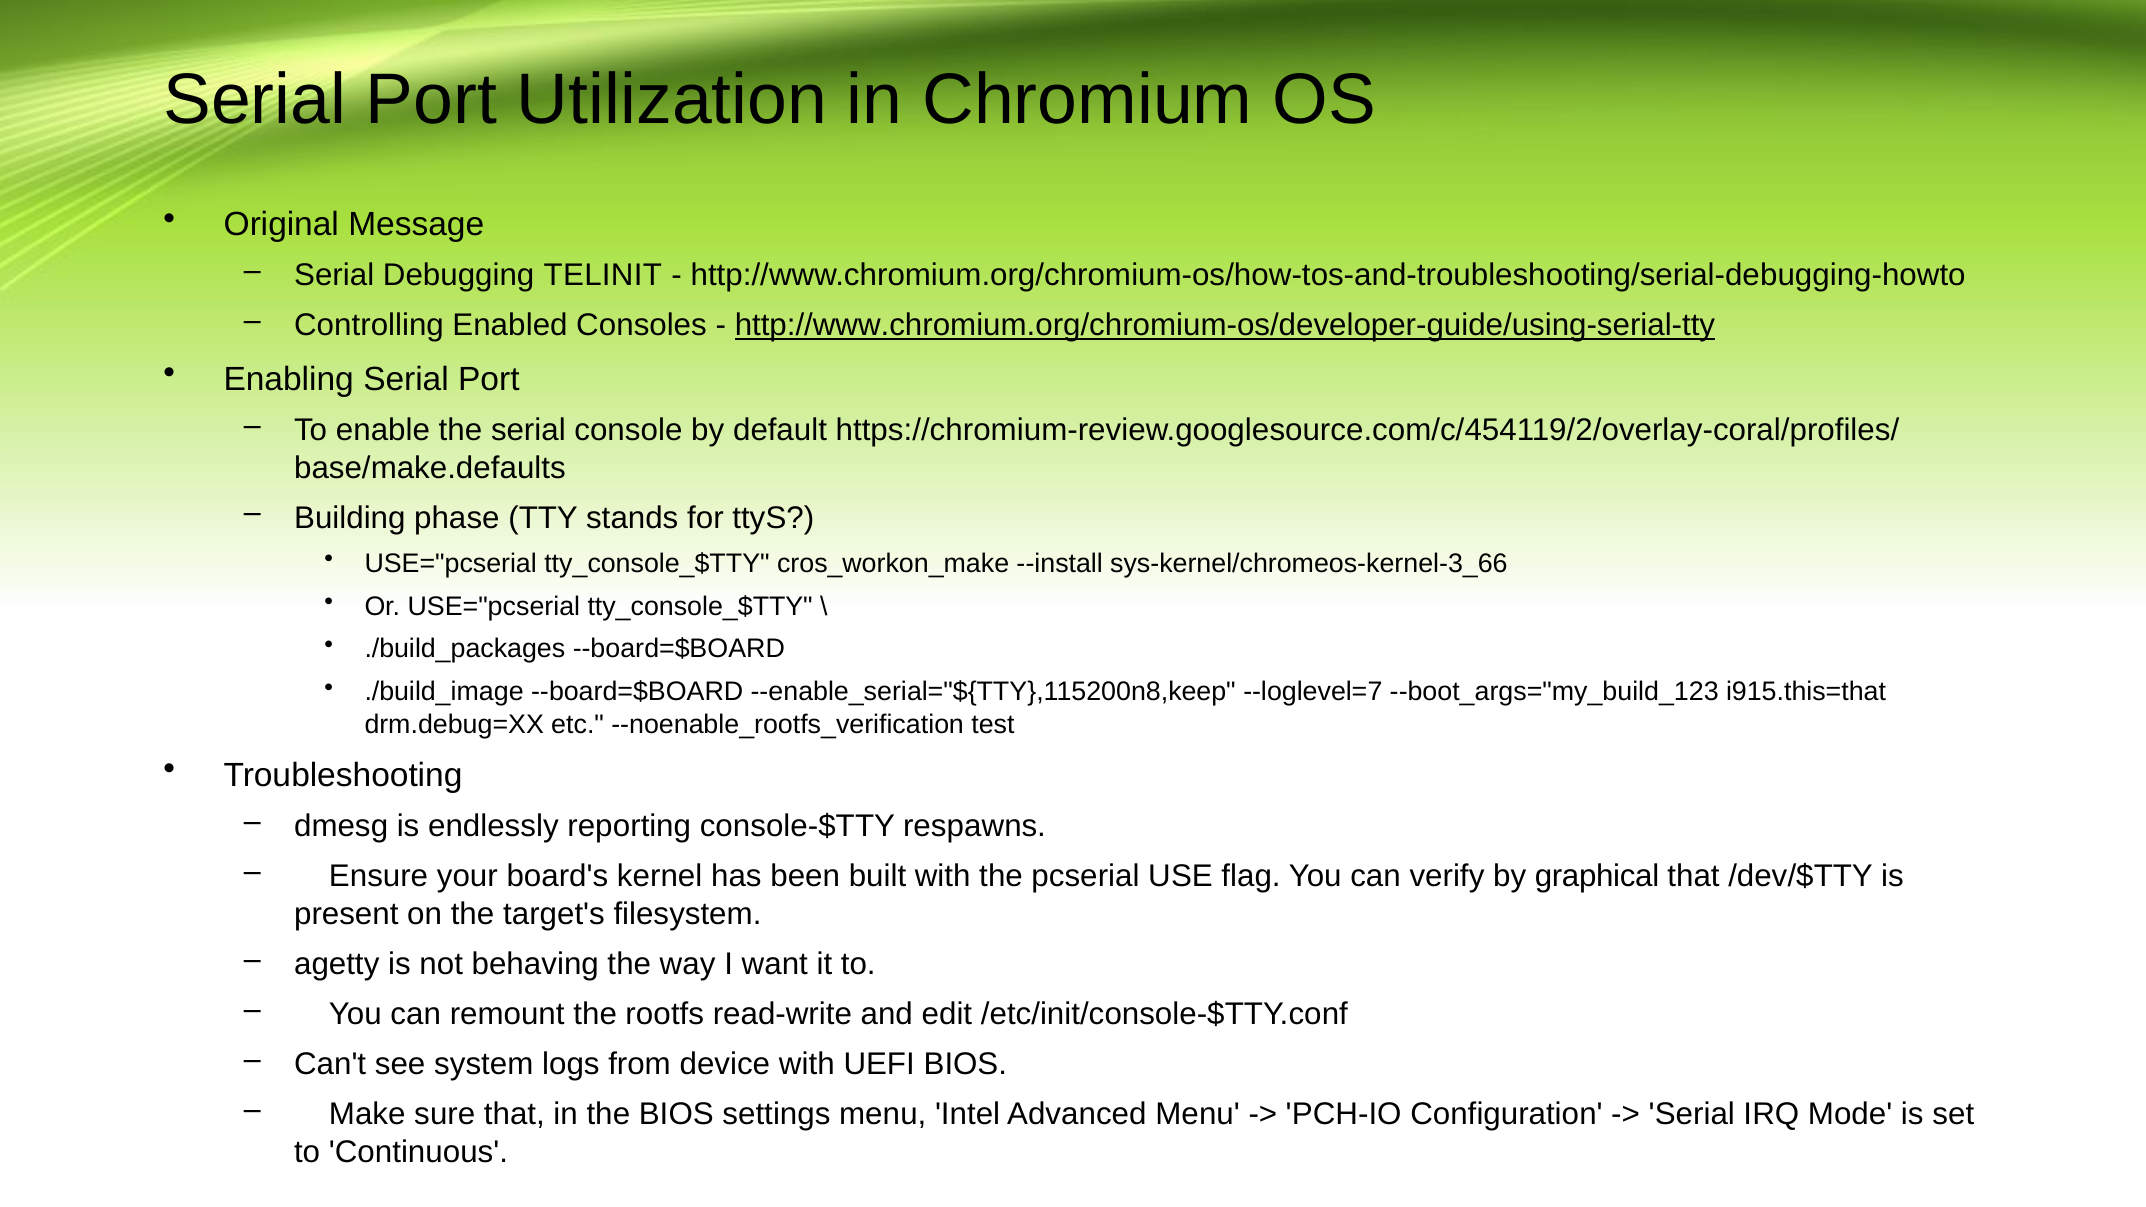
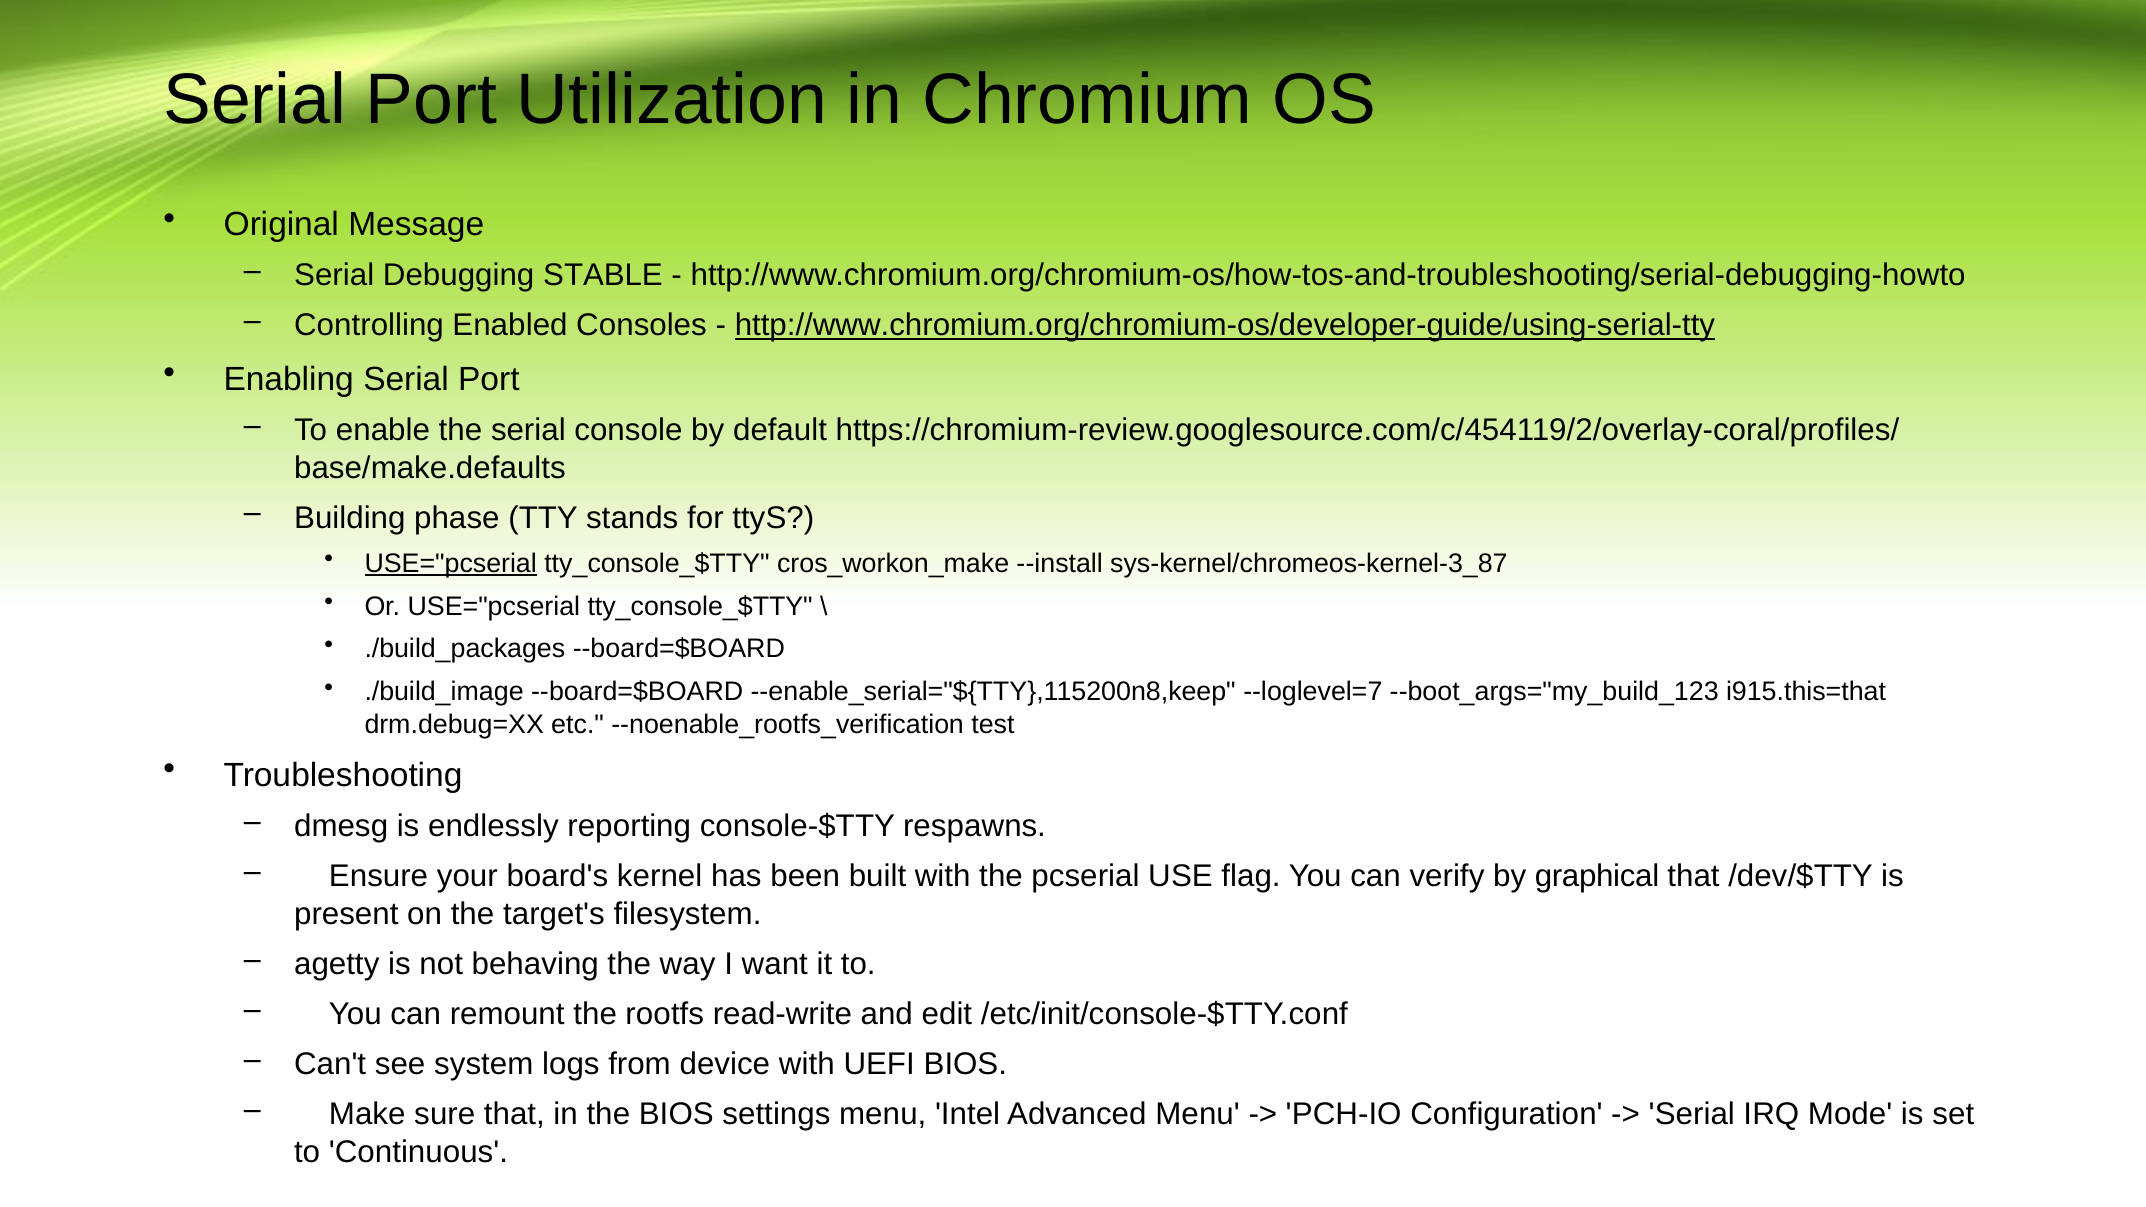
TELINIT: TELINIT -> STABLE
USE="pcserial at (451, 563) underline: none -> present
sys-kernel/chromeos-kernel-3_66: sys-kernel/chromeos-kernel-3_66 -> sys-kernel/chromeos-kernel-3_87
